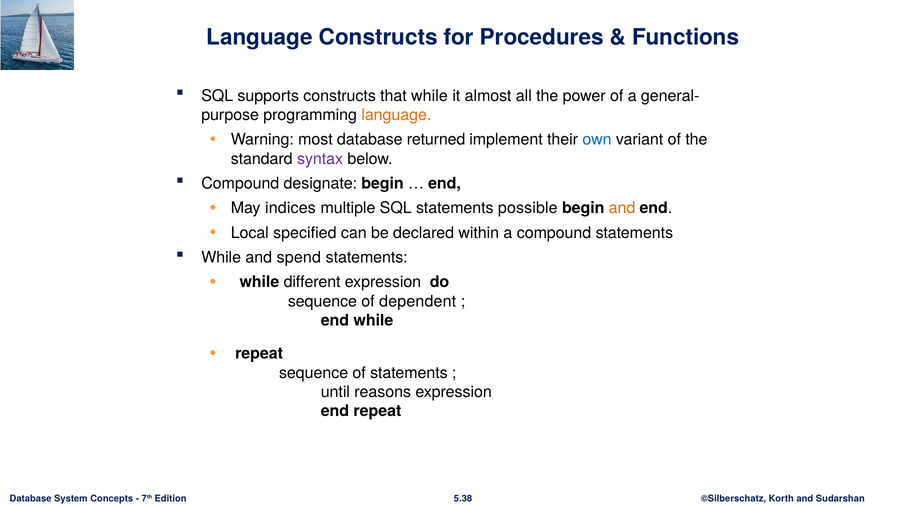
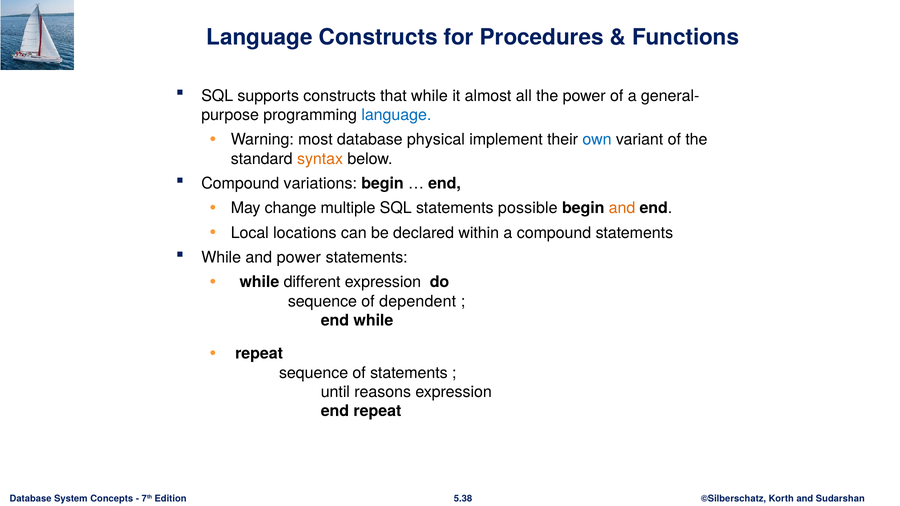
language at (396, 115) colour: orange -> blue
returned: returned -> physical
syntax colour: purple -> orange
designate: designate -> variations
indices: indices -> change
specified: specified -> locations
and spend: spend -> power
